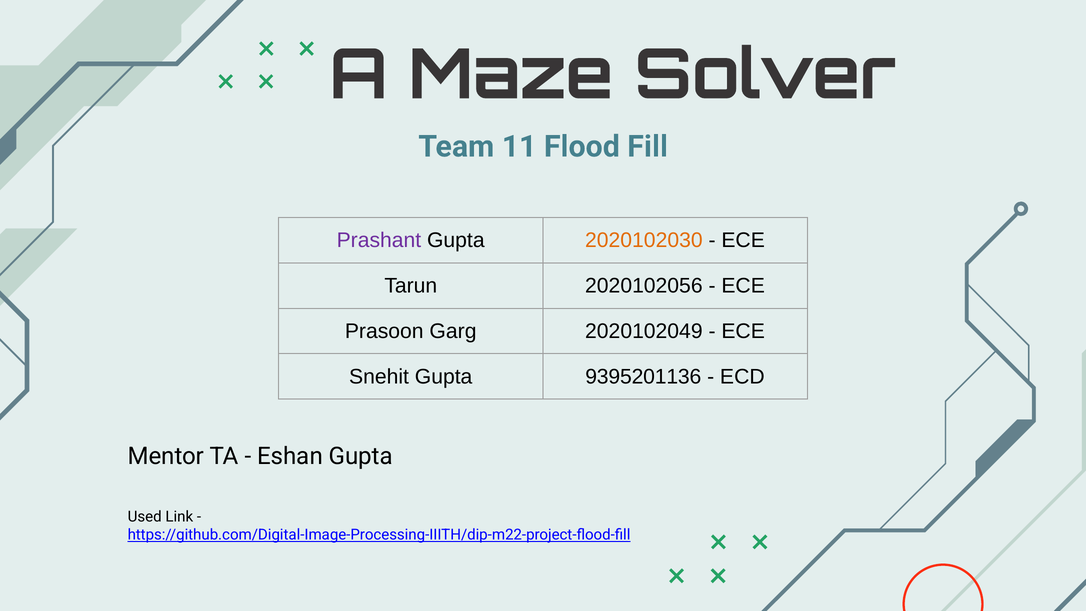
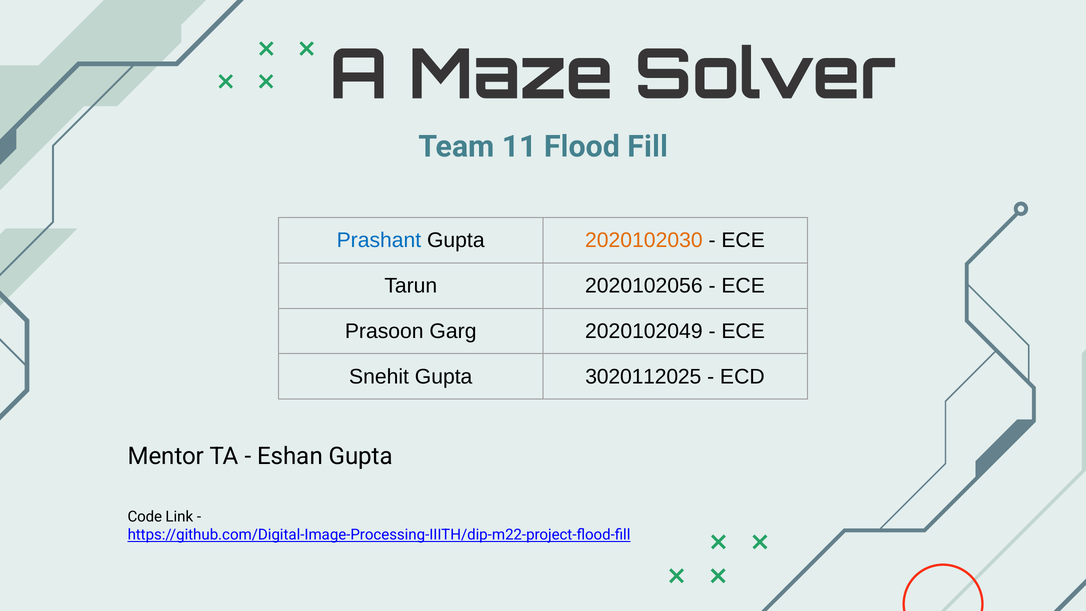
Prashant colour: purple -> blue
9395201136: 9395201136 -> 3020112025
Used: Used -> Code
